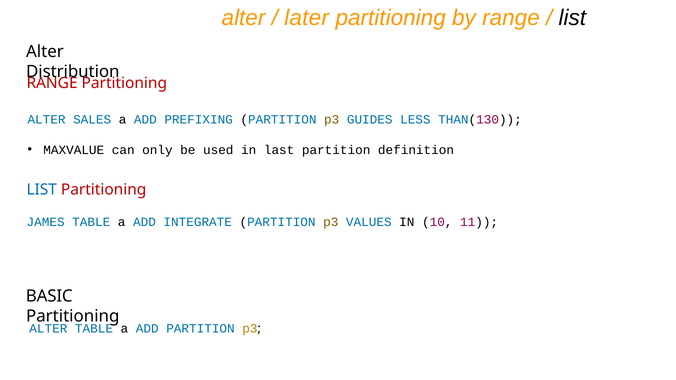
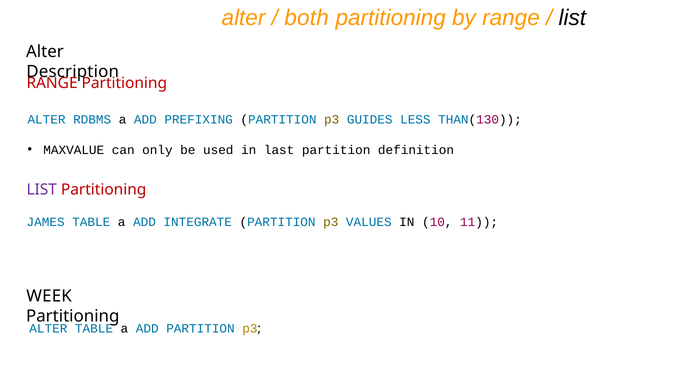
later: later -> both
Distribution: Distribution -> Description
SALES: SALES -> RDBMS
LIST at (42, 190) colour: blue -> purple
BASIC: BASIC -> WEEK
